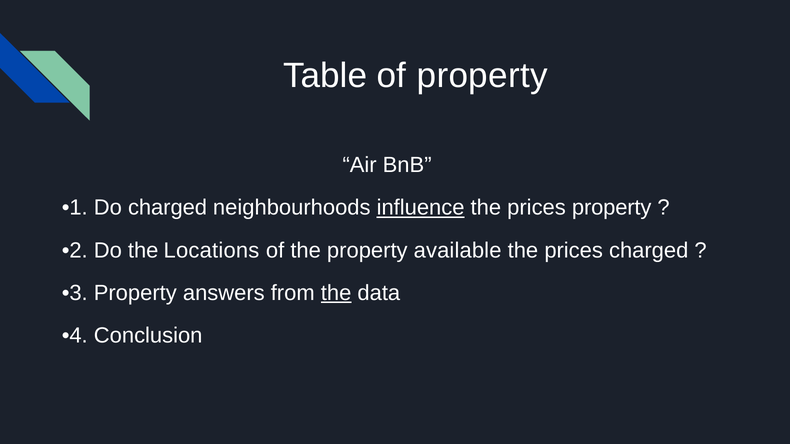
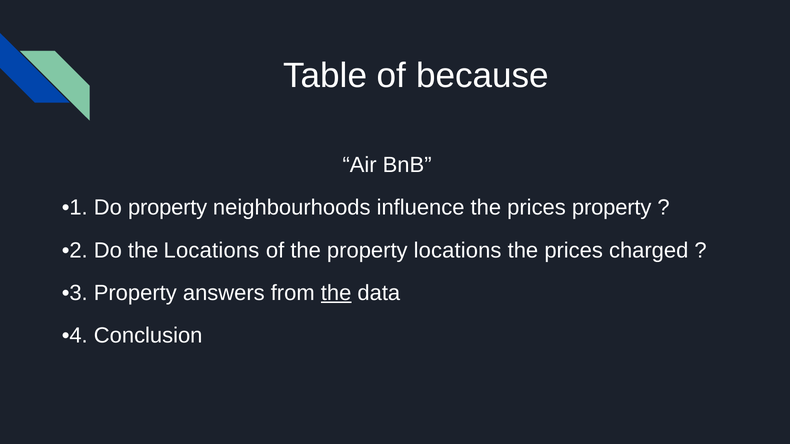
of property: property -> because
Do charged: charged -> property
influence underline: present -> none
property available: available -> locations
